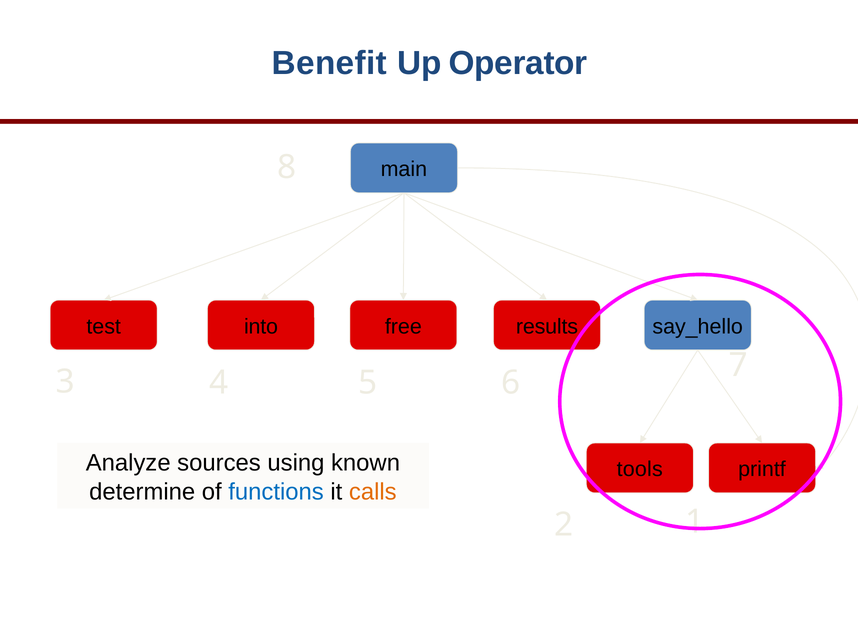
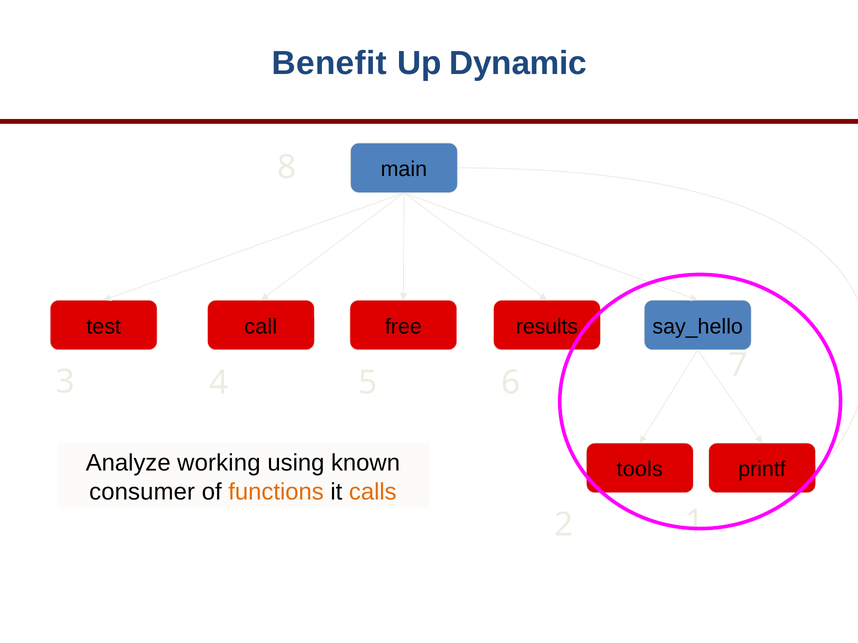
Operator: Operator -> Dynamic
into: into -> call
sources: sources -> working
determine: determine -> consumer
functions colour: blue -> orange
